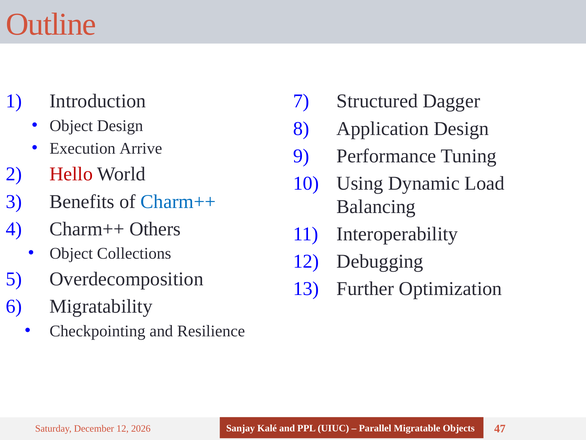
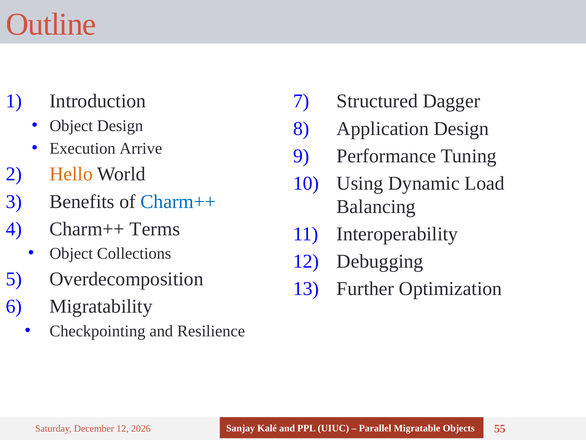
Hello colour: red -> orange
Others: Others -> Terms
47: 47 -> 55
